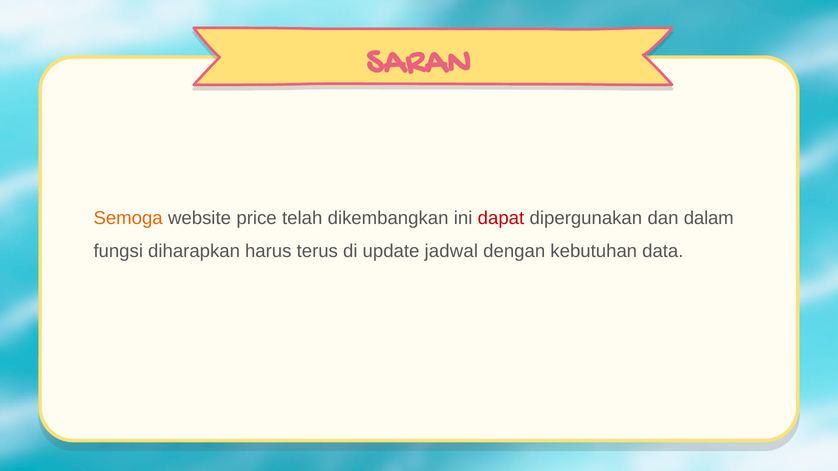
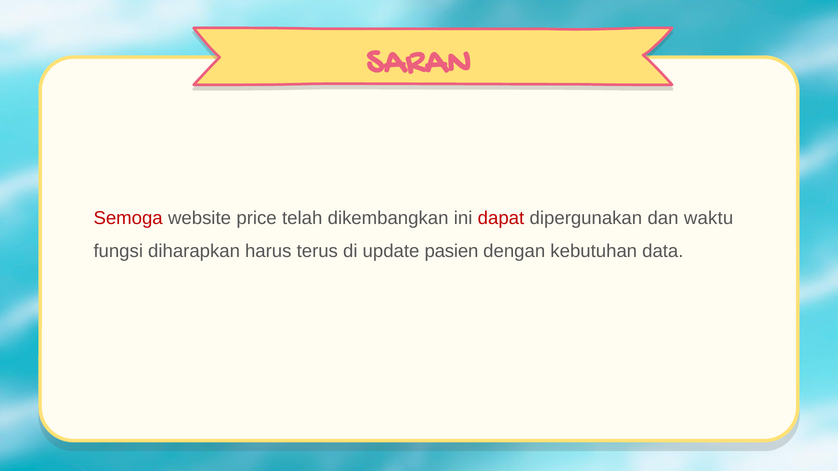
Semoga colour: orange -> red
dalam: dalam -> waktu
jadwal: jadwal -> pasien
